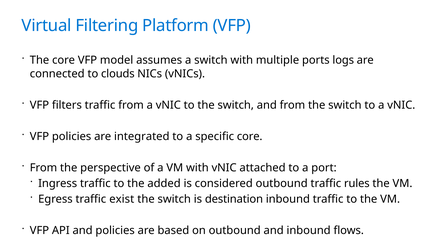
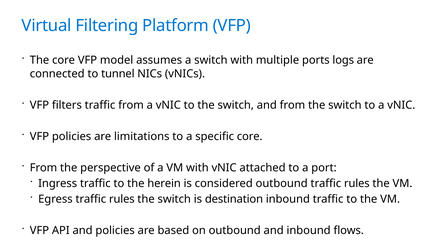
clouds: clouds -> tunnel
integrated: integrated -> limitations
added: added -> herein
Egress traffic exist: exist -> rules
